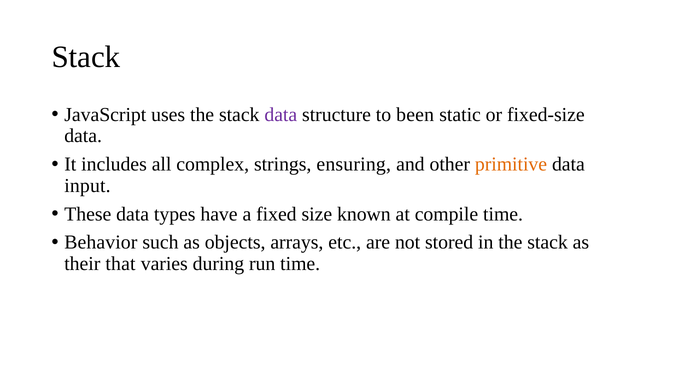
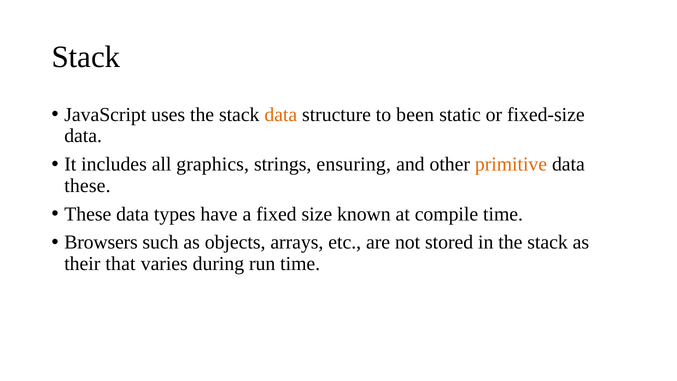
data at (281, 114) colour: purple -> orange
complex: complex -> graphics
input at (87, 186): input -> these
Behavior: Behavior -> Browsers
